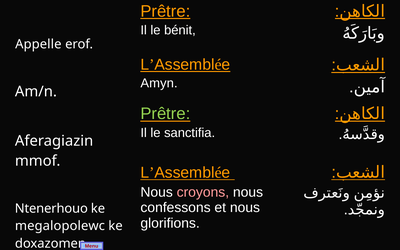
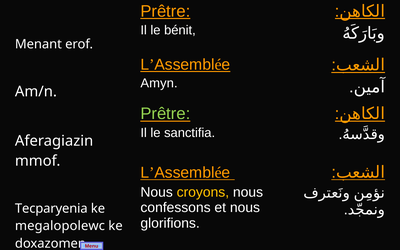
Appelle: Appelle -> Menant
croyons colour: pink -> yellow
Ntenerhouo: Ntenerhouo -> Tecparyenia
